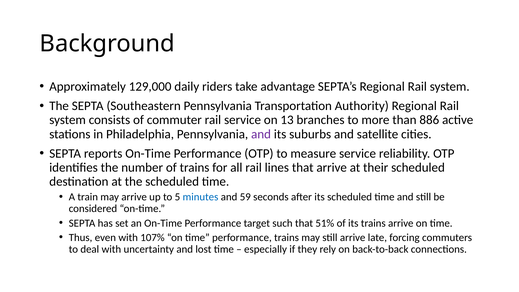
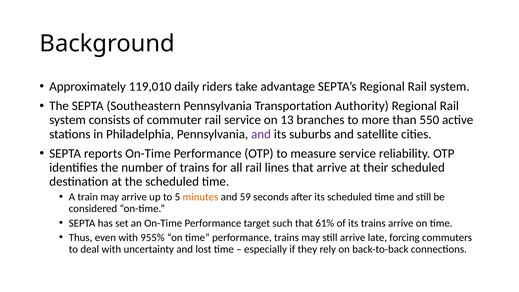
129,000: 129,000 -> 119,010
886: 886 -> 550
minutes colour: blue -> orange
51%: 51% -> 61%
107%: 107% -> 955%
